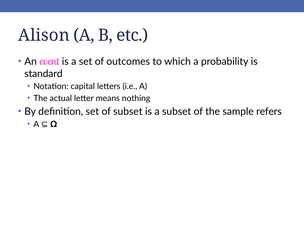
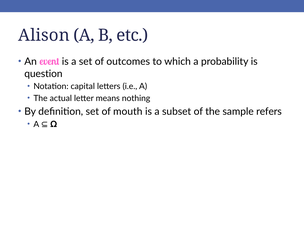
standard: standard -> question
of subset: subset -> mouth
